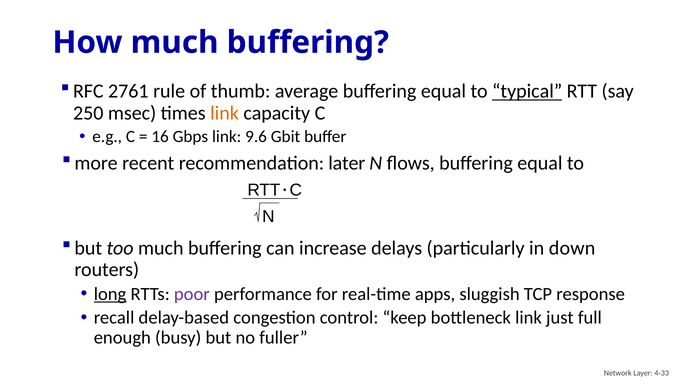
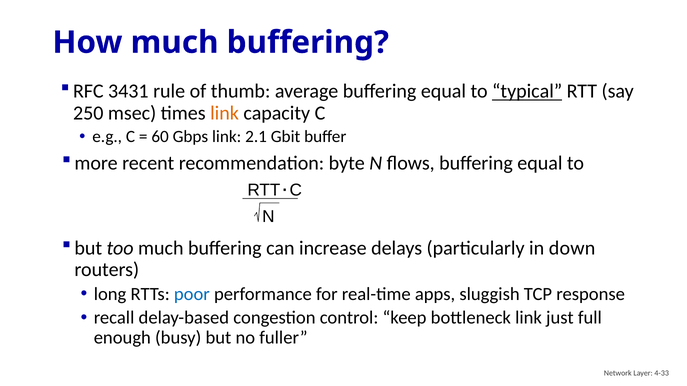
2761: 2761 -> 3431
16: 16 -> 60
9.6: 9.6 -> 2.1
later: later -> byte
long underline: present -> none
poor colour: purple -> blue
